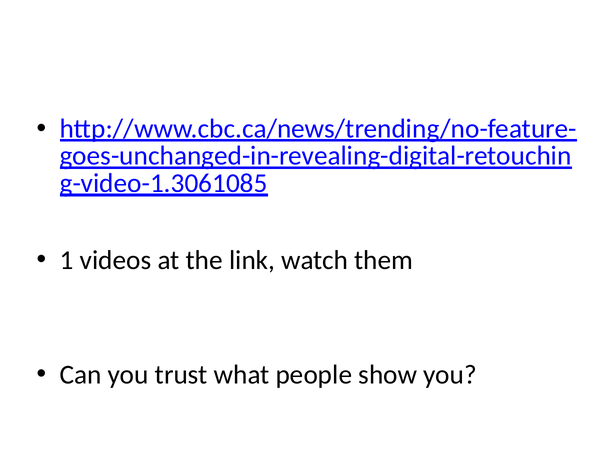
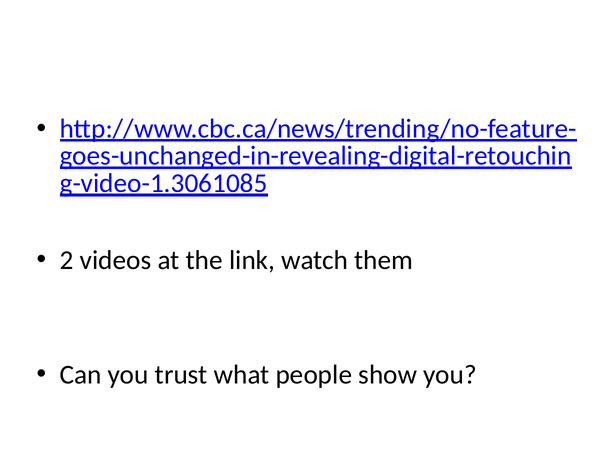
1: 1 -> 2
